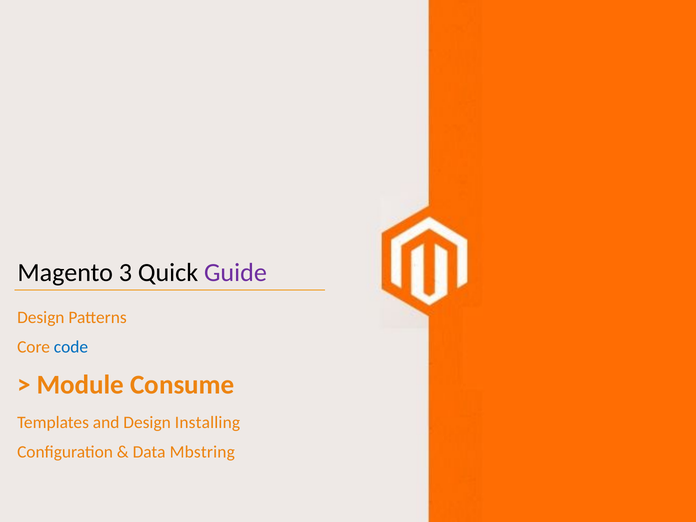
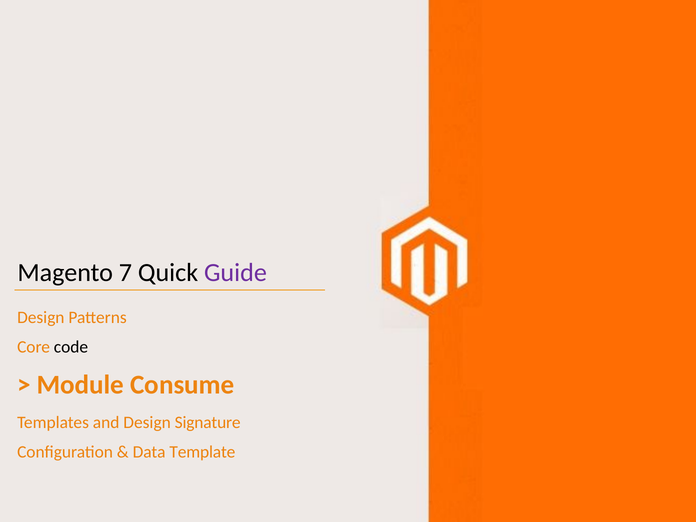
3: 3 -> 7
code colour: blue -> black
Installing: Installing -> Signature
Mbstring: Mbstring -> Template
